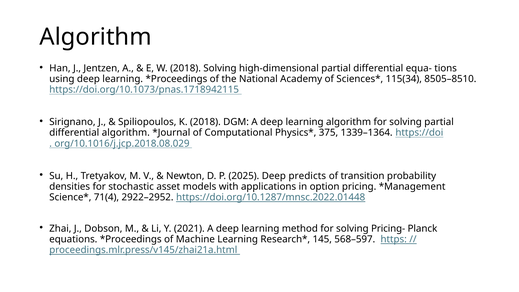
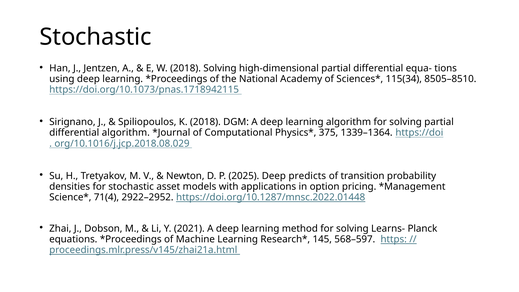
Algorithm at (96, 37): Algorithm -> Stochastic
Pricing-: Pricing- -> Learns-
